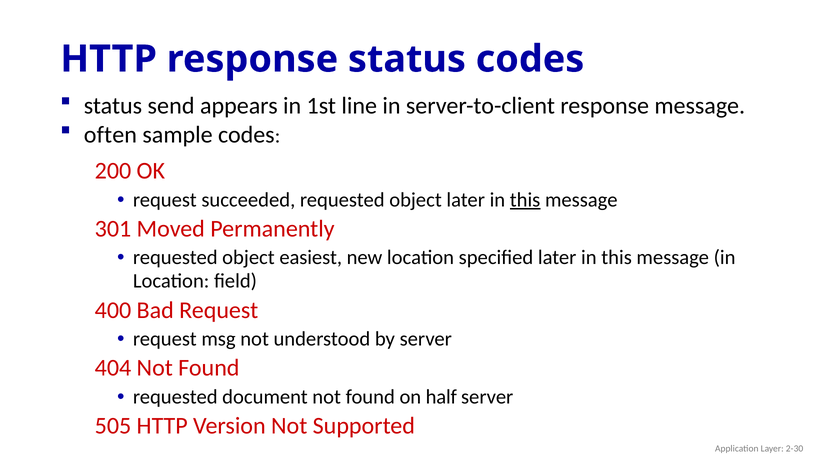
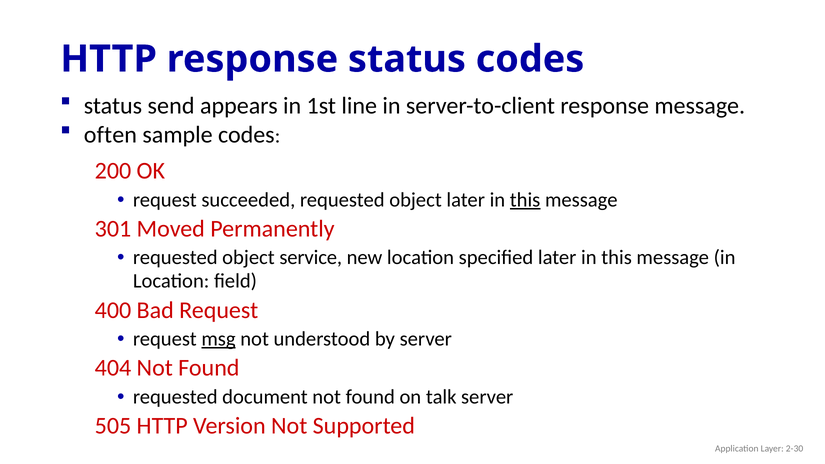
easiest: easiest -> service
msg underline: none -> present
half: half -> talk
